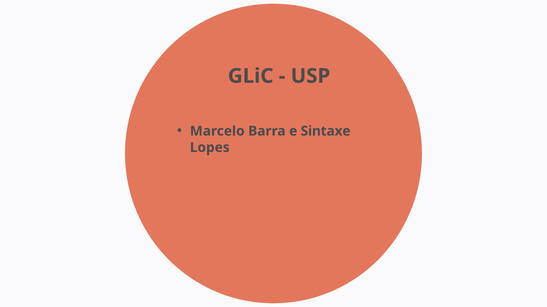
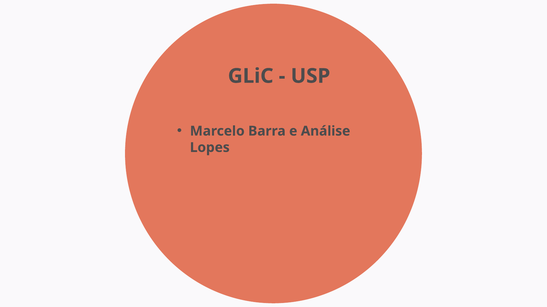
Sintaxe: Sintaxe -> Análise
